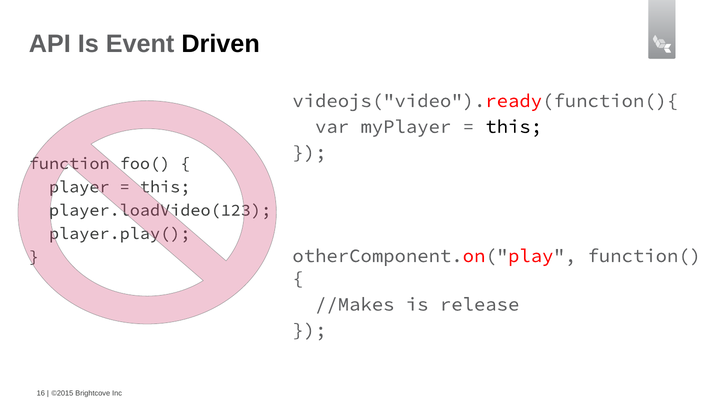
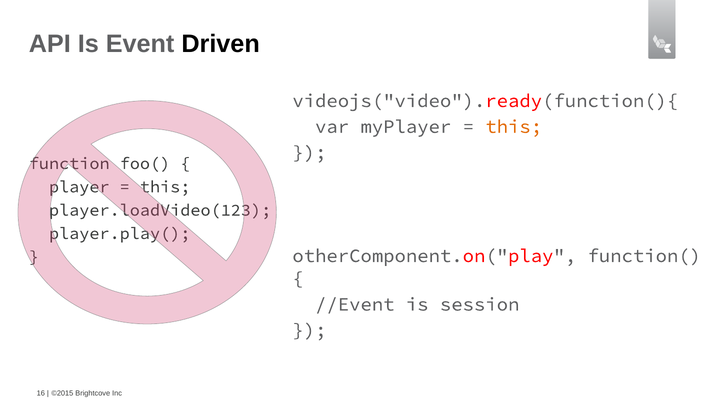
this at (514, 127) colour: black -> orange
//Makes: //Makes -> //Event
release: release -> session
